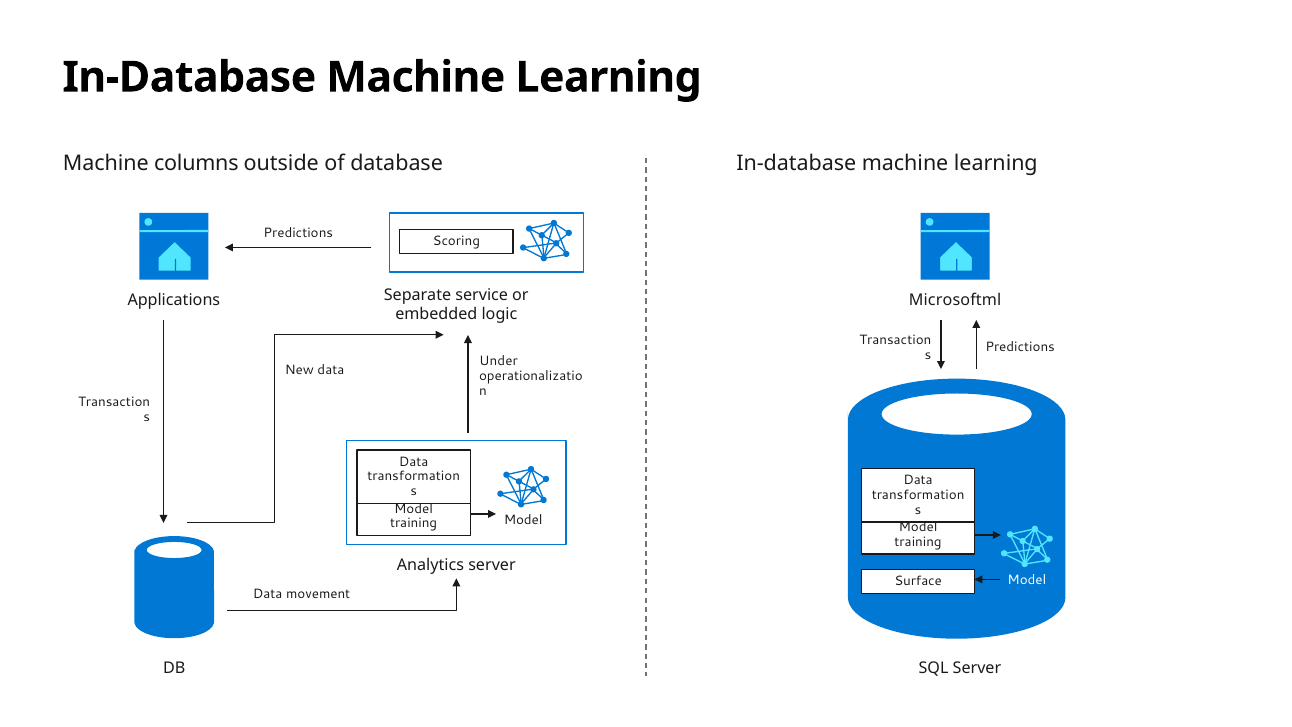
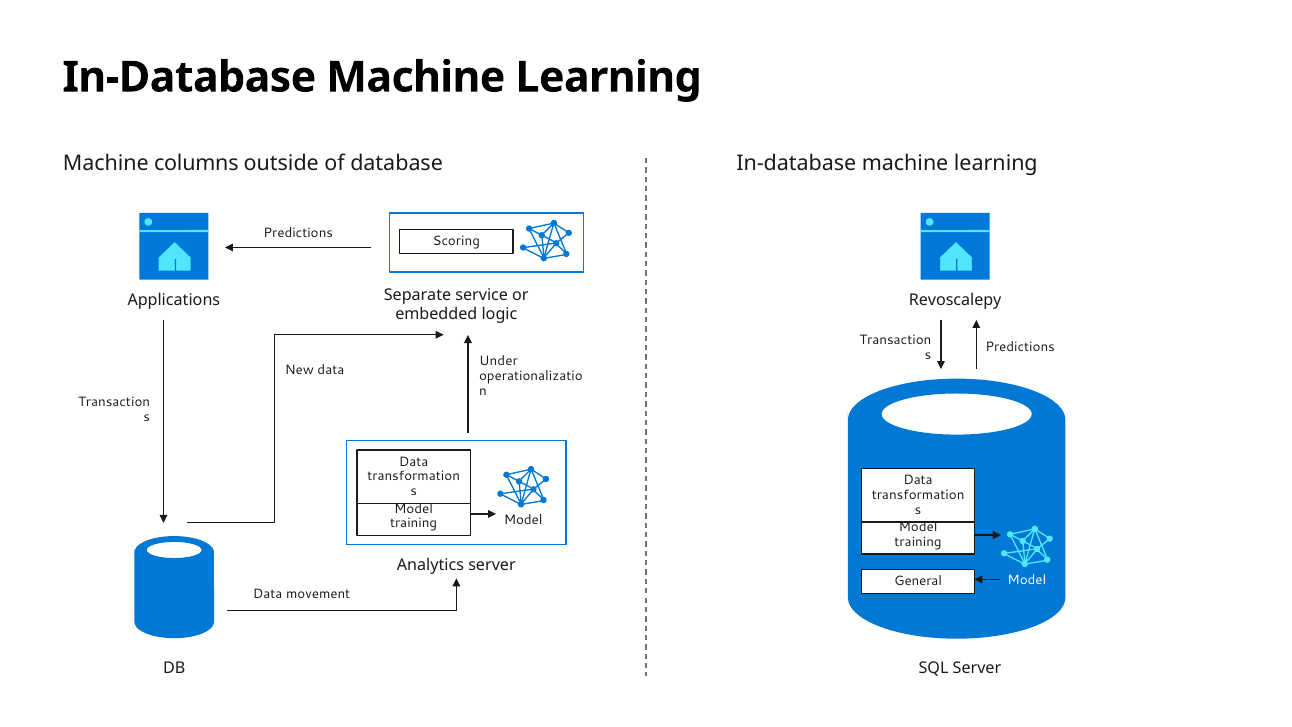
Microsoftml: Microsoftml -> Revoscalepy
Surface: Surface -> General
